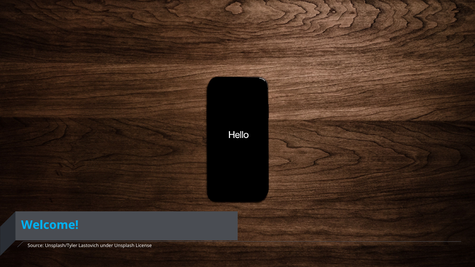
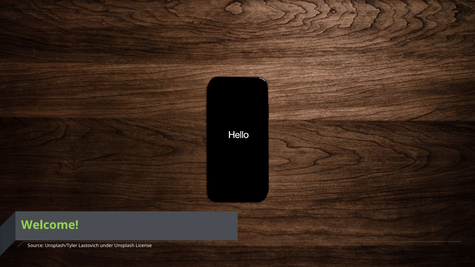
Welcome colour: light blue -> light green
